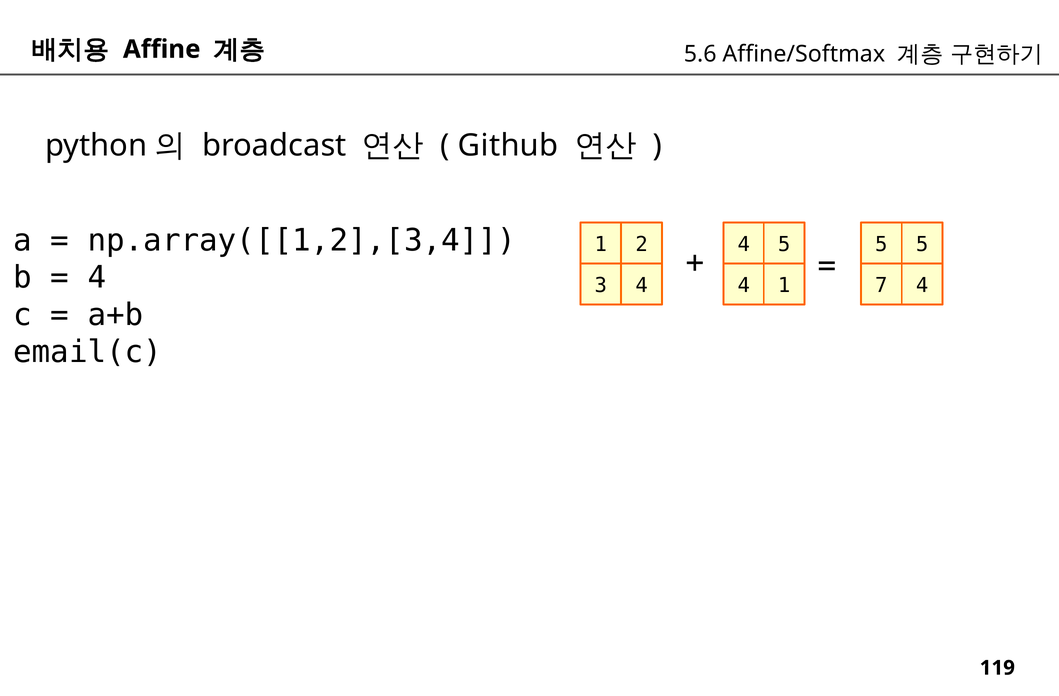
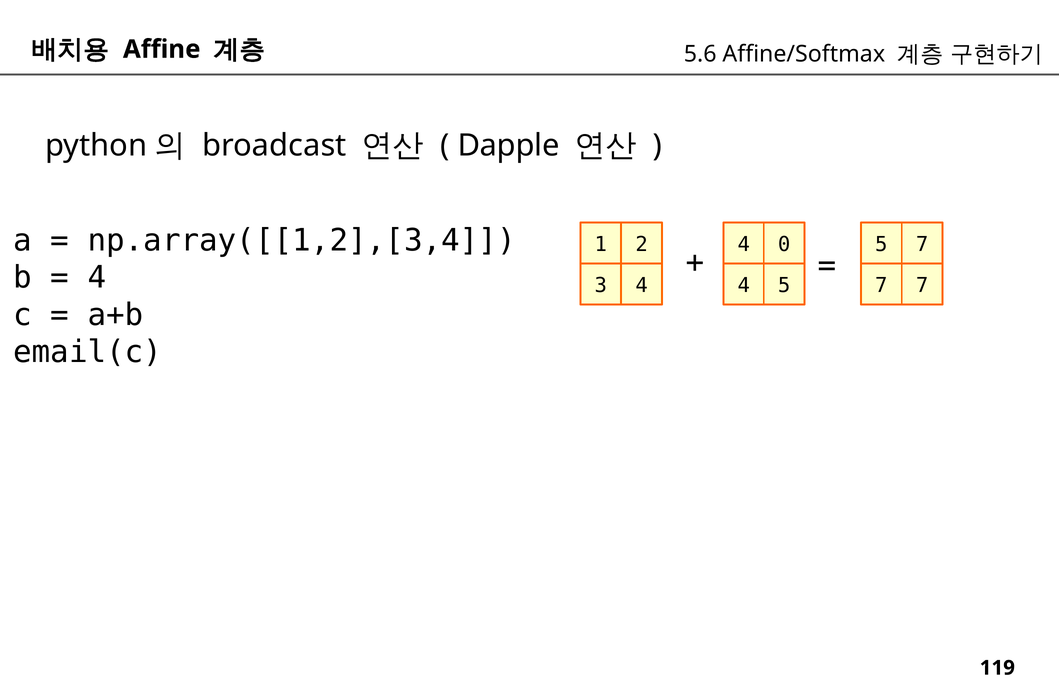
Github: Github -> Dapple
4 5: 5 -> 0
5 5: 5 -> 7
4 1: 1 -> 5
4 at (922, 285): 4 -> 7
